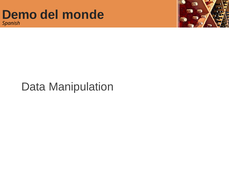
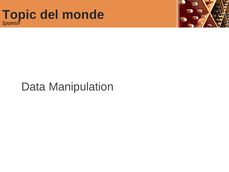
Demo: Demo -> Topic
